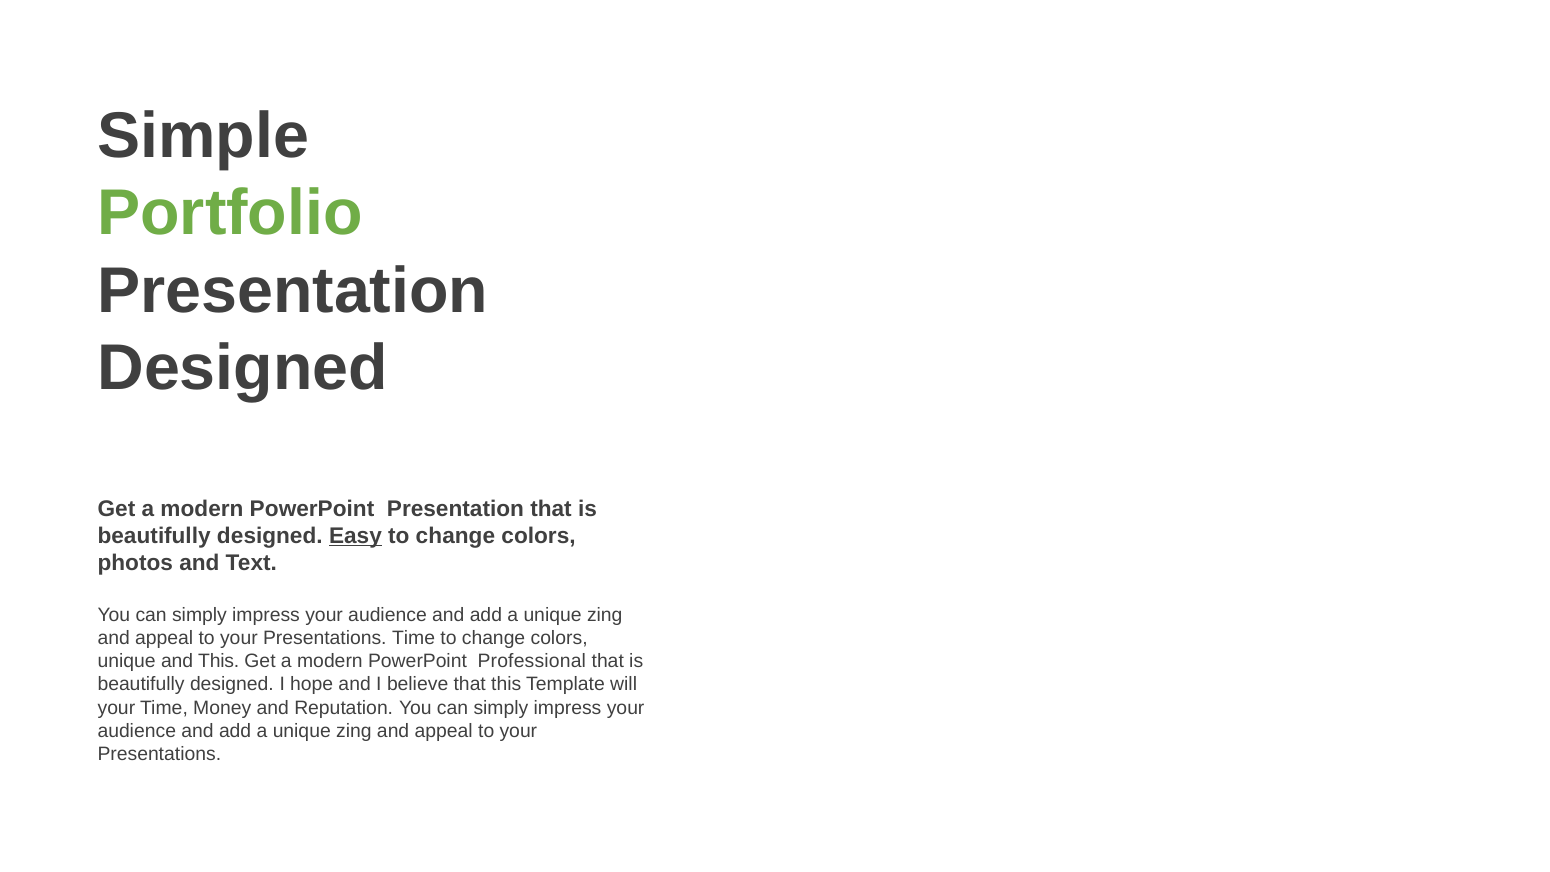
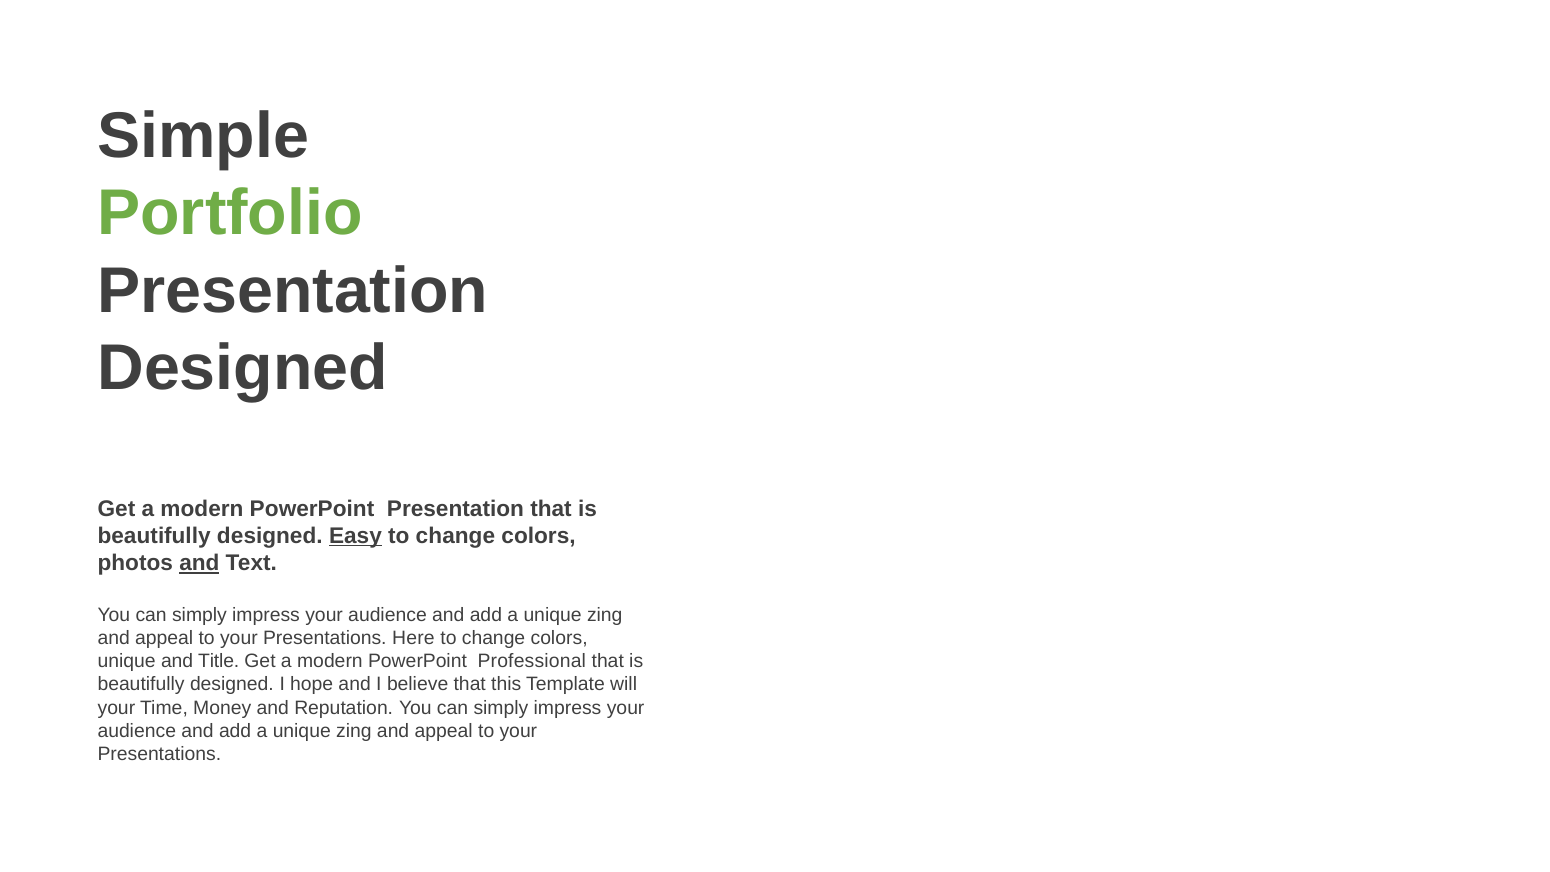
and at (199, 563) underline: none -> present
Presentations Time: Time -> Here
and This: This -> Title
